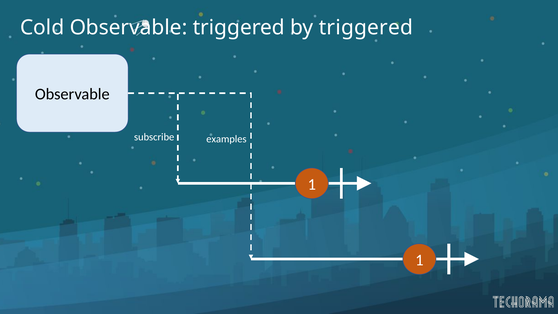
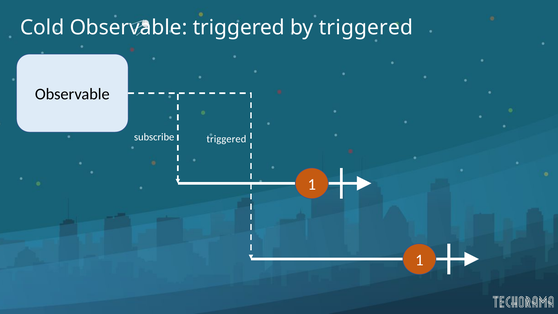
subscribe examples: examples -> triggered
